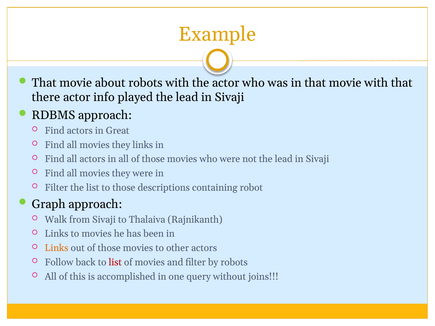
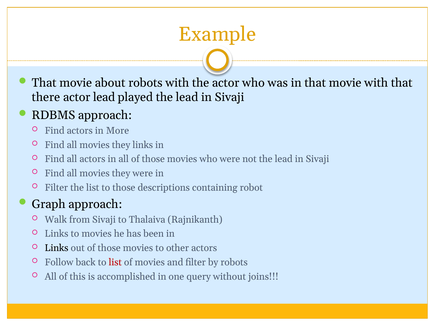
actor info: info -> lead
Great: Great -> More
Links at (57, 248) colour: orange -> black
